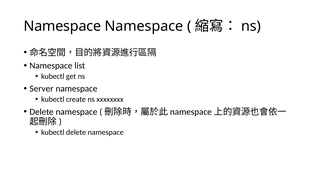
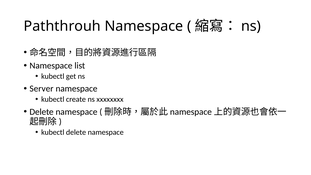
Namespace at (62, 26): Namespace -> Paththrouh
